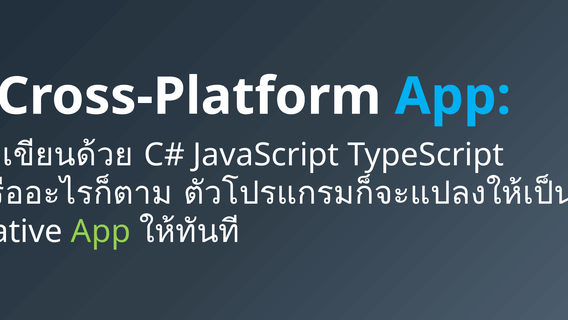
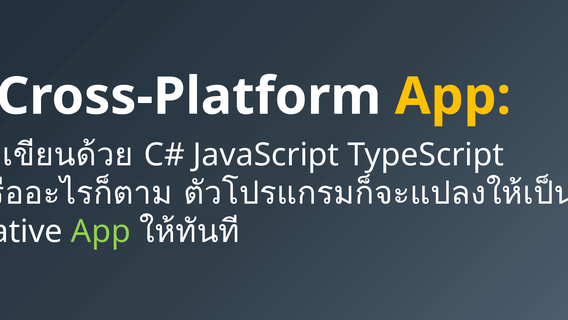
App at (453, 96) colour: light blue -> yellow
